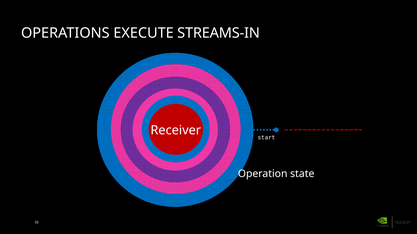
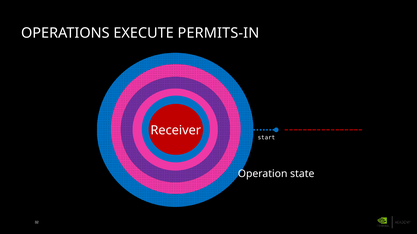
STREAMS-IN: STREAMS-IN -> PERMITS-IN
